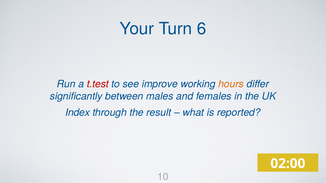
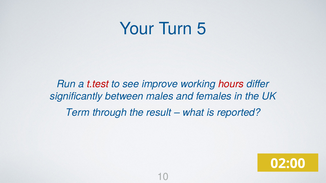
6: 6 -> 5
hours colour: orange -> red
Index: Index -> Term
